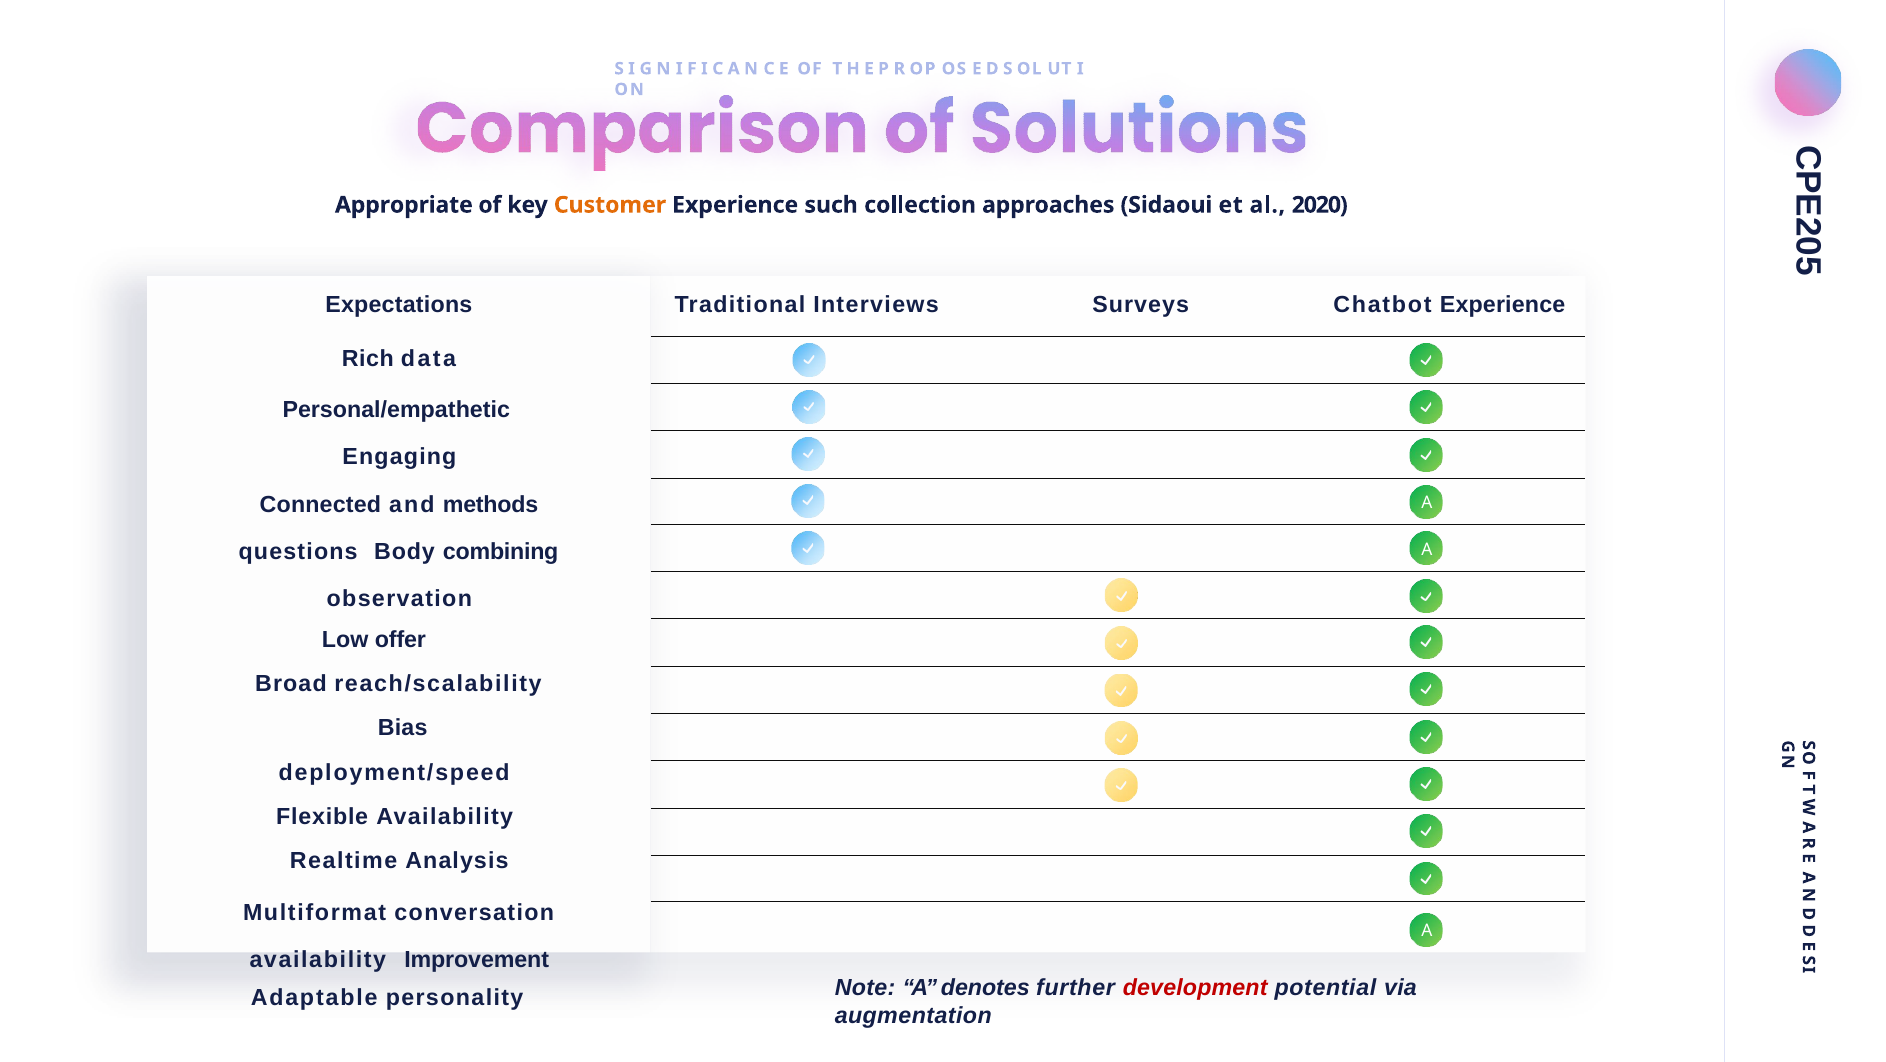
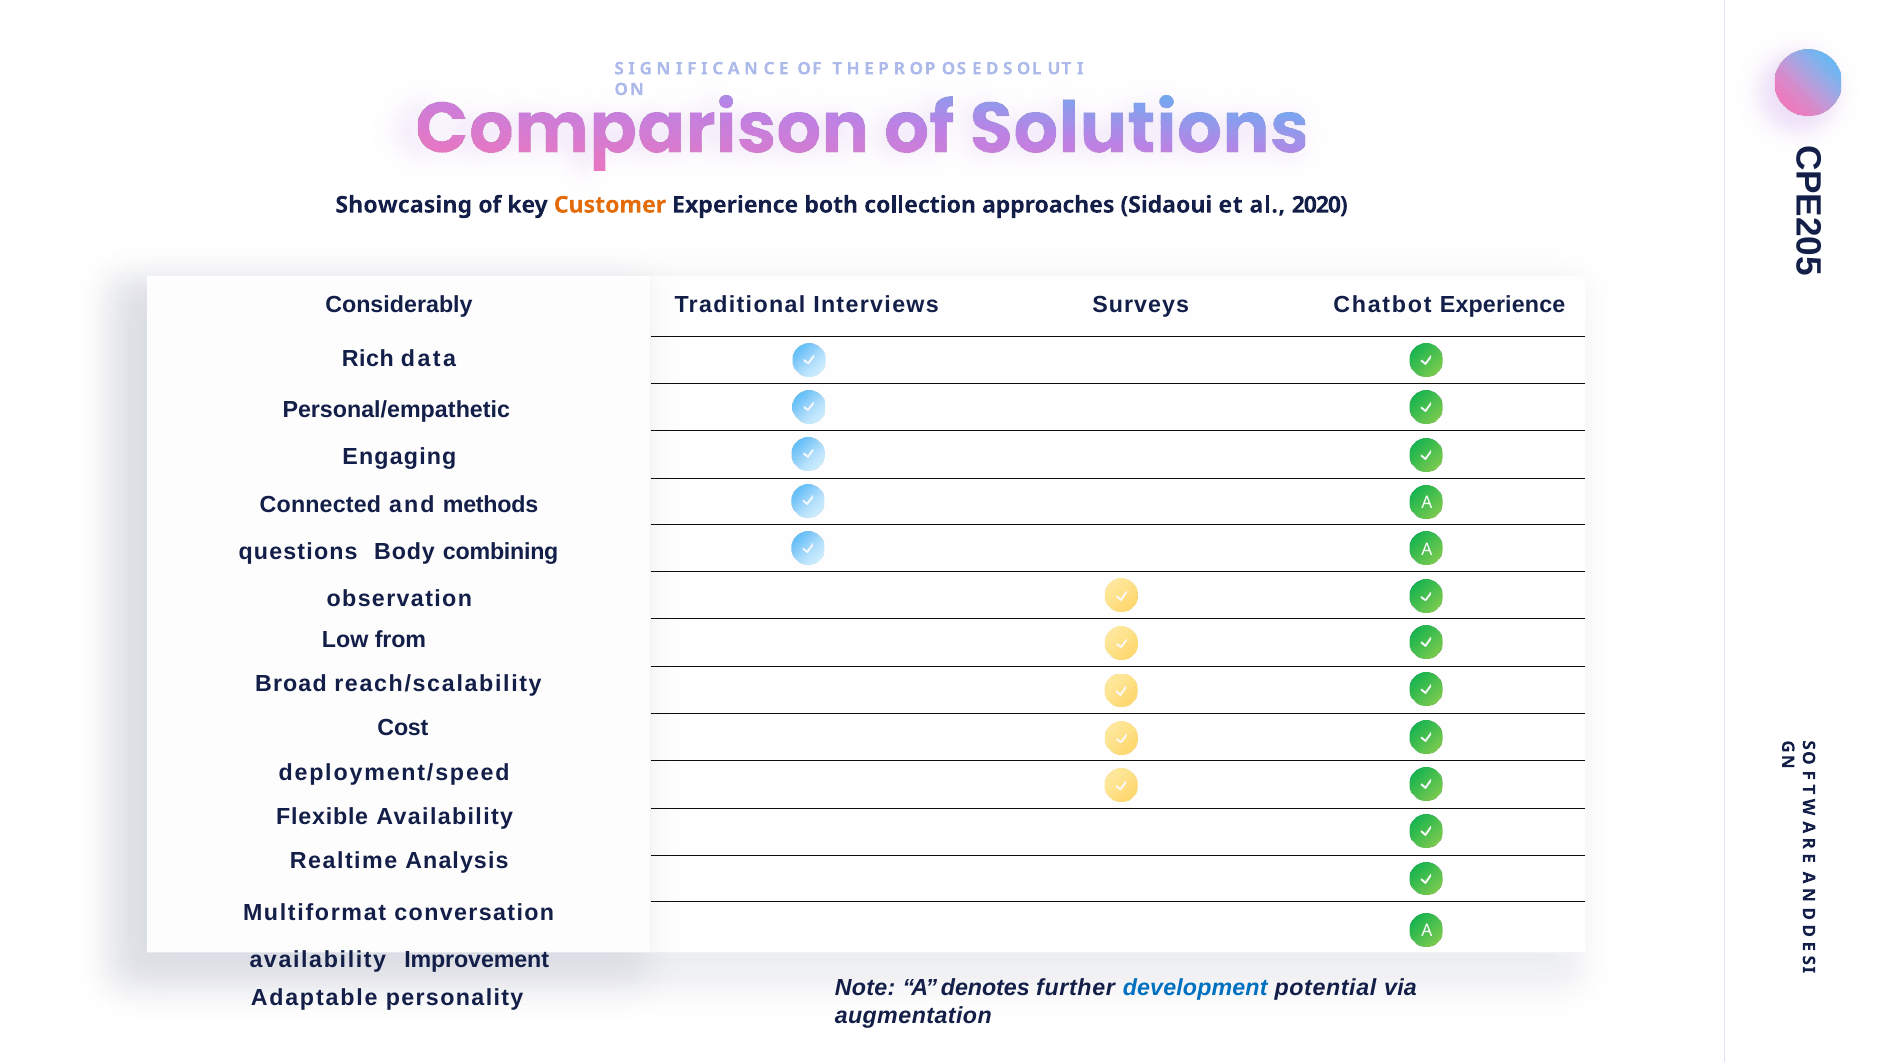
Appropriate: Appropriate -> Showcasing
such: such -> both
Expectations: Expectations -> Considerably
offer: offer -> from
Bias: Bias -> Cost
development colour: red -> blue
